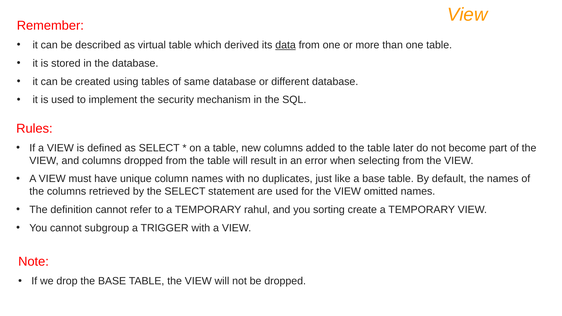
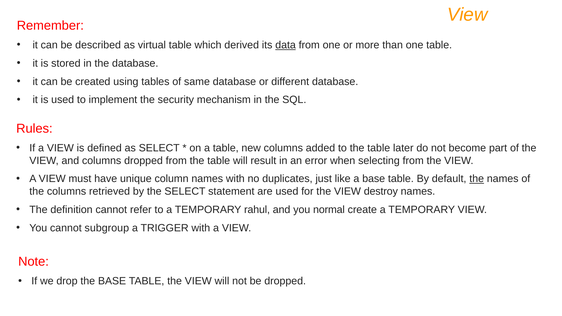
the at (477, 179) underline: none -> present
omitted: omitted -> destroy
sorting: sorting -> normal
